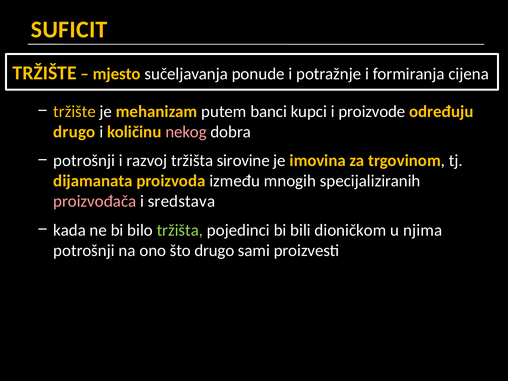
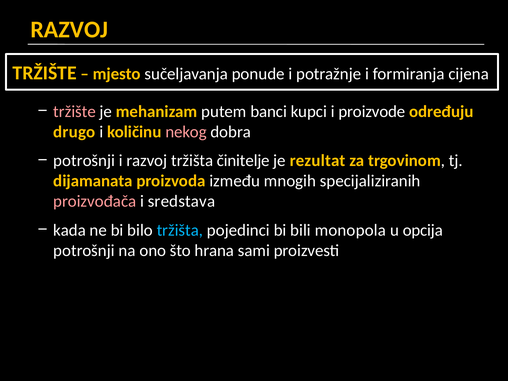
SUFICIT at (69, 30): SUFICIT -> RAZVOJ
tržište at (75, 112) colour: yellow -> pink
sirovine: sirovine -> činitelje
imovina: imovina -> rezultat
tržišta at (180, 230) colour: light green -> light blue
dioničkom: dioničkom -> monopola
njima: njima -> opcija
što drugo: drugo -> hrana
